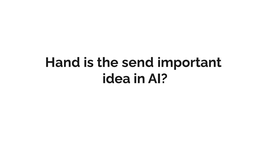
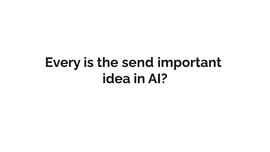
Hand: Hand -> Every
